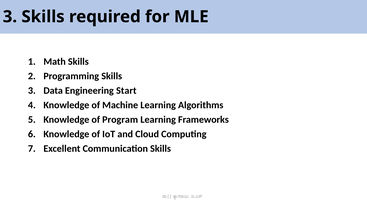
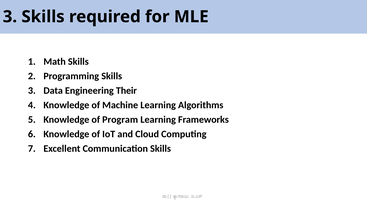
Start: Start -> Their
